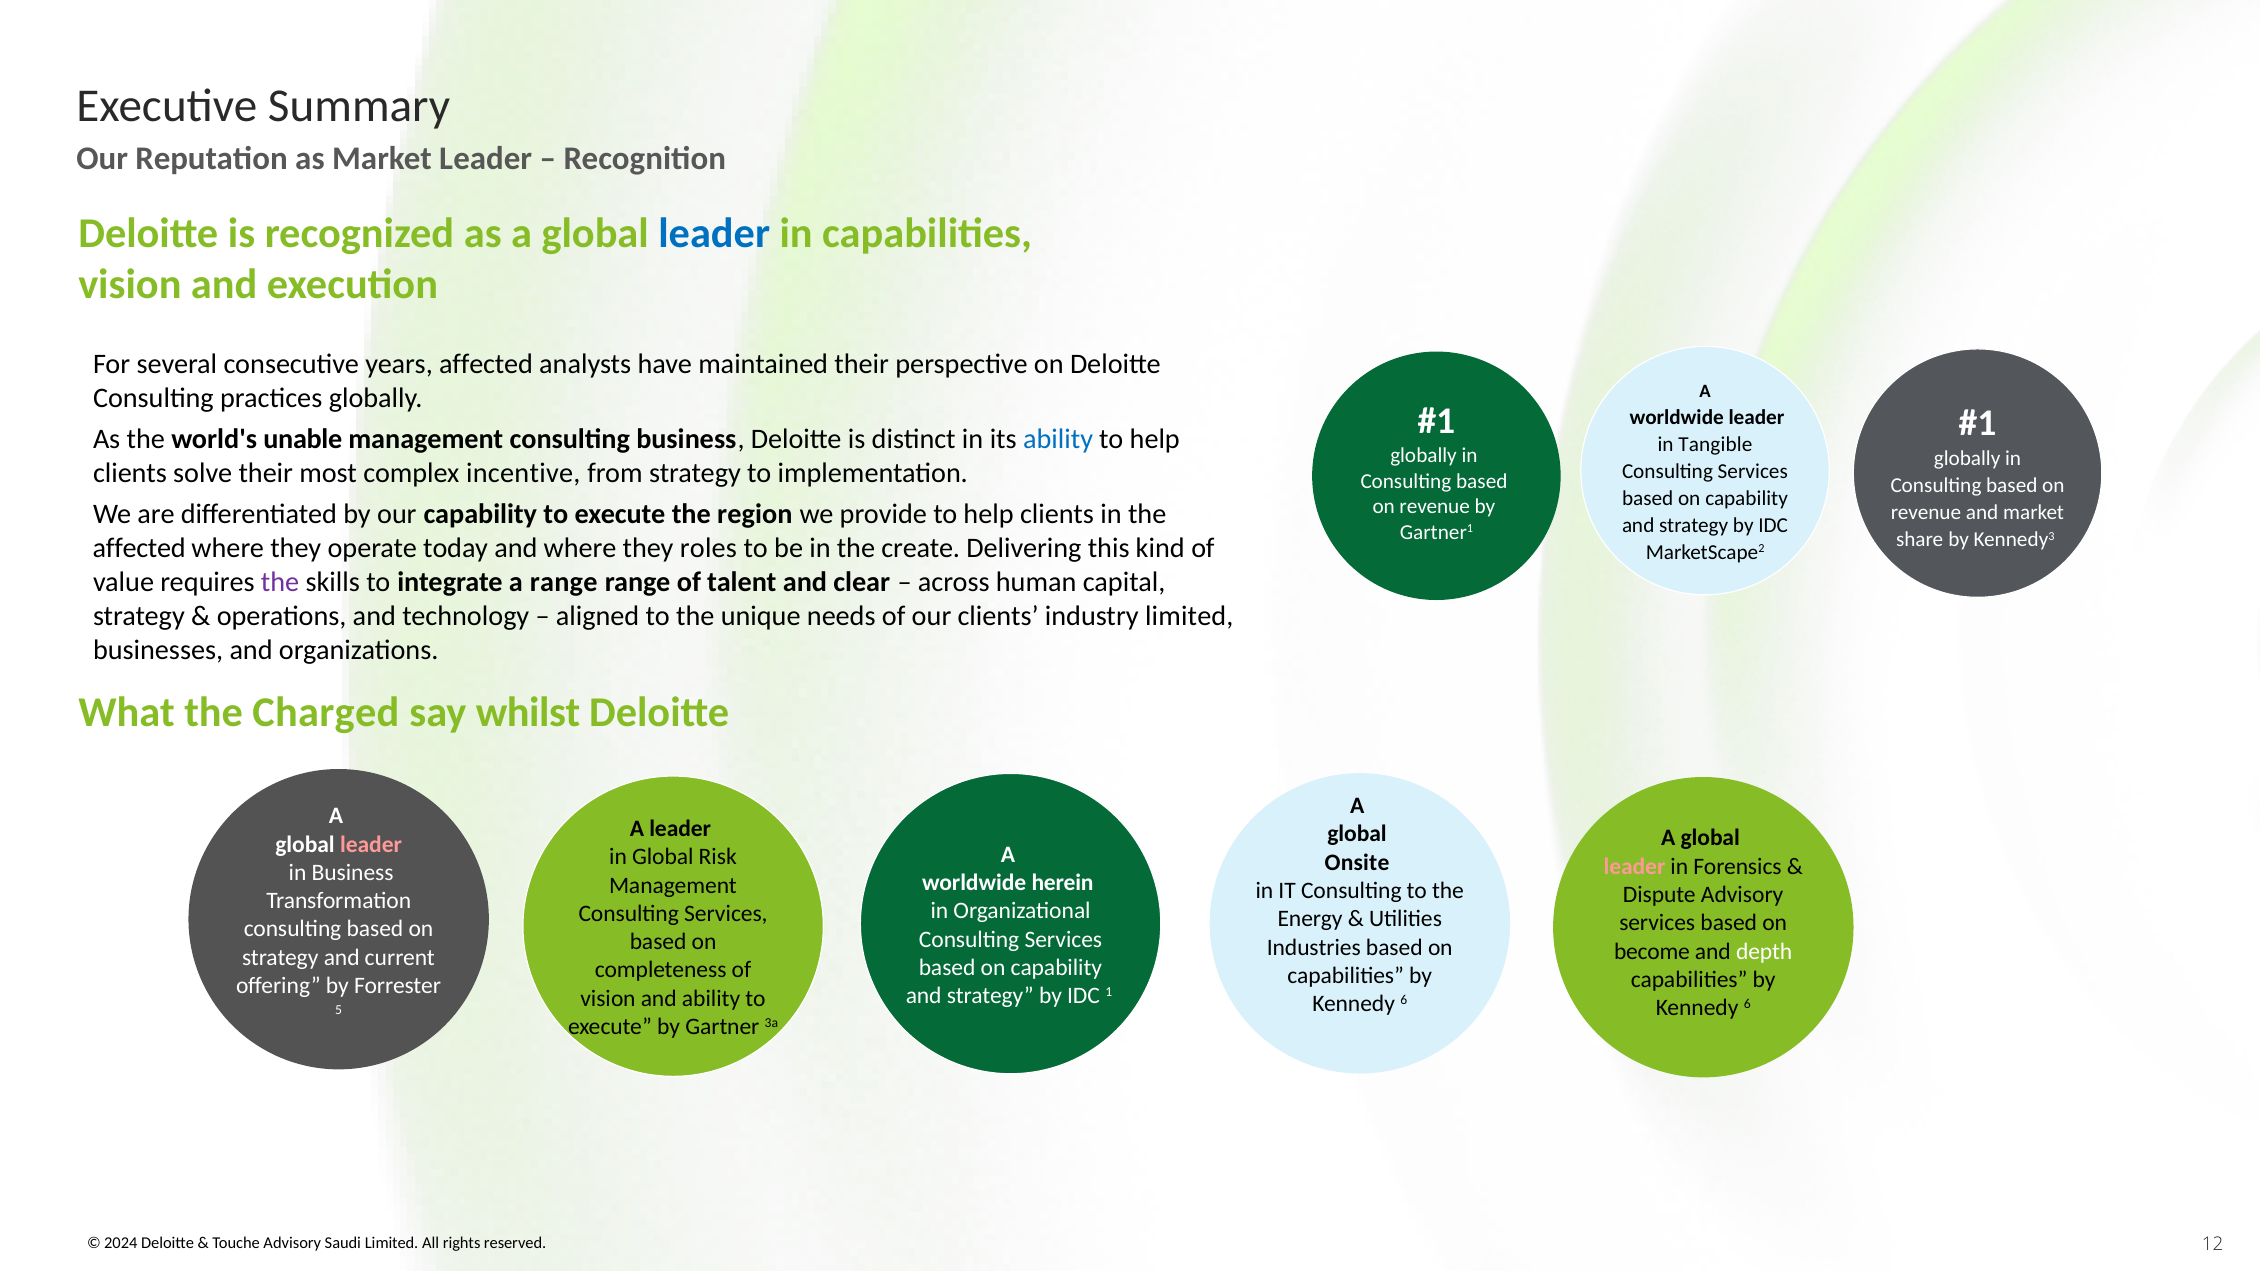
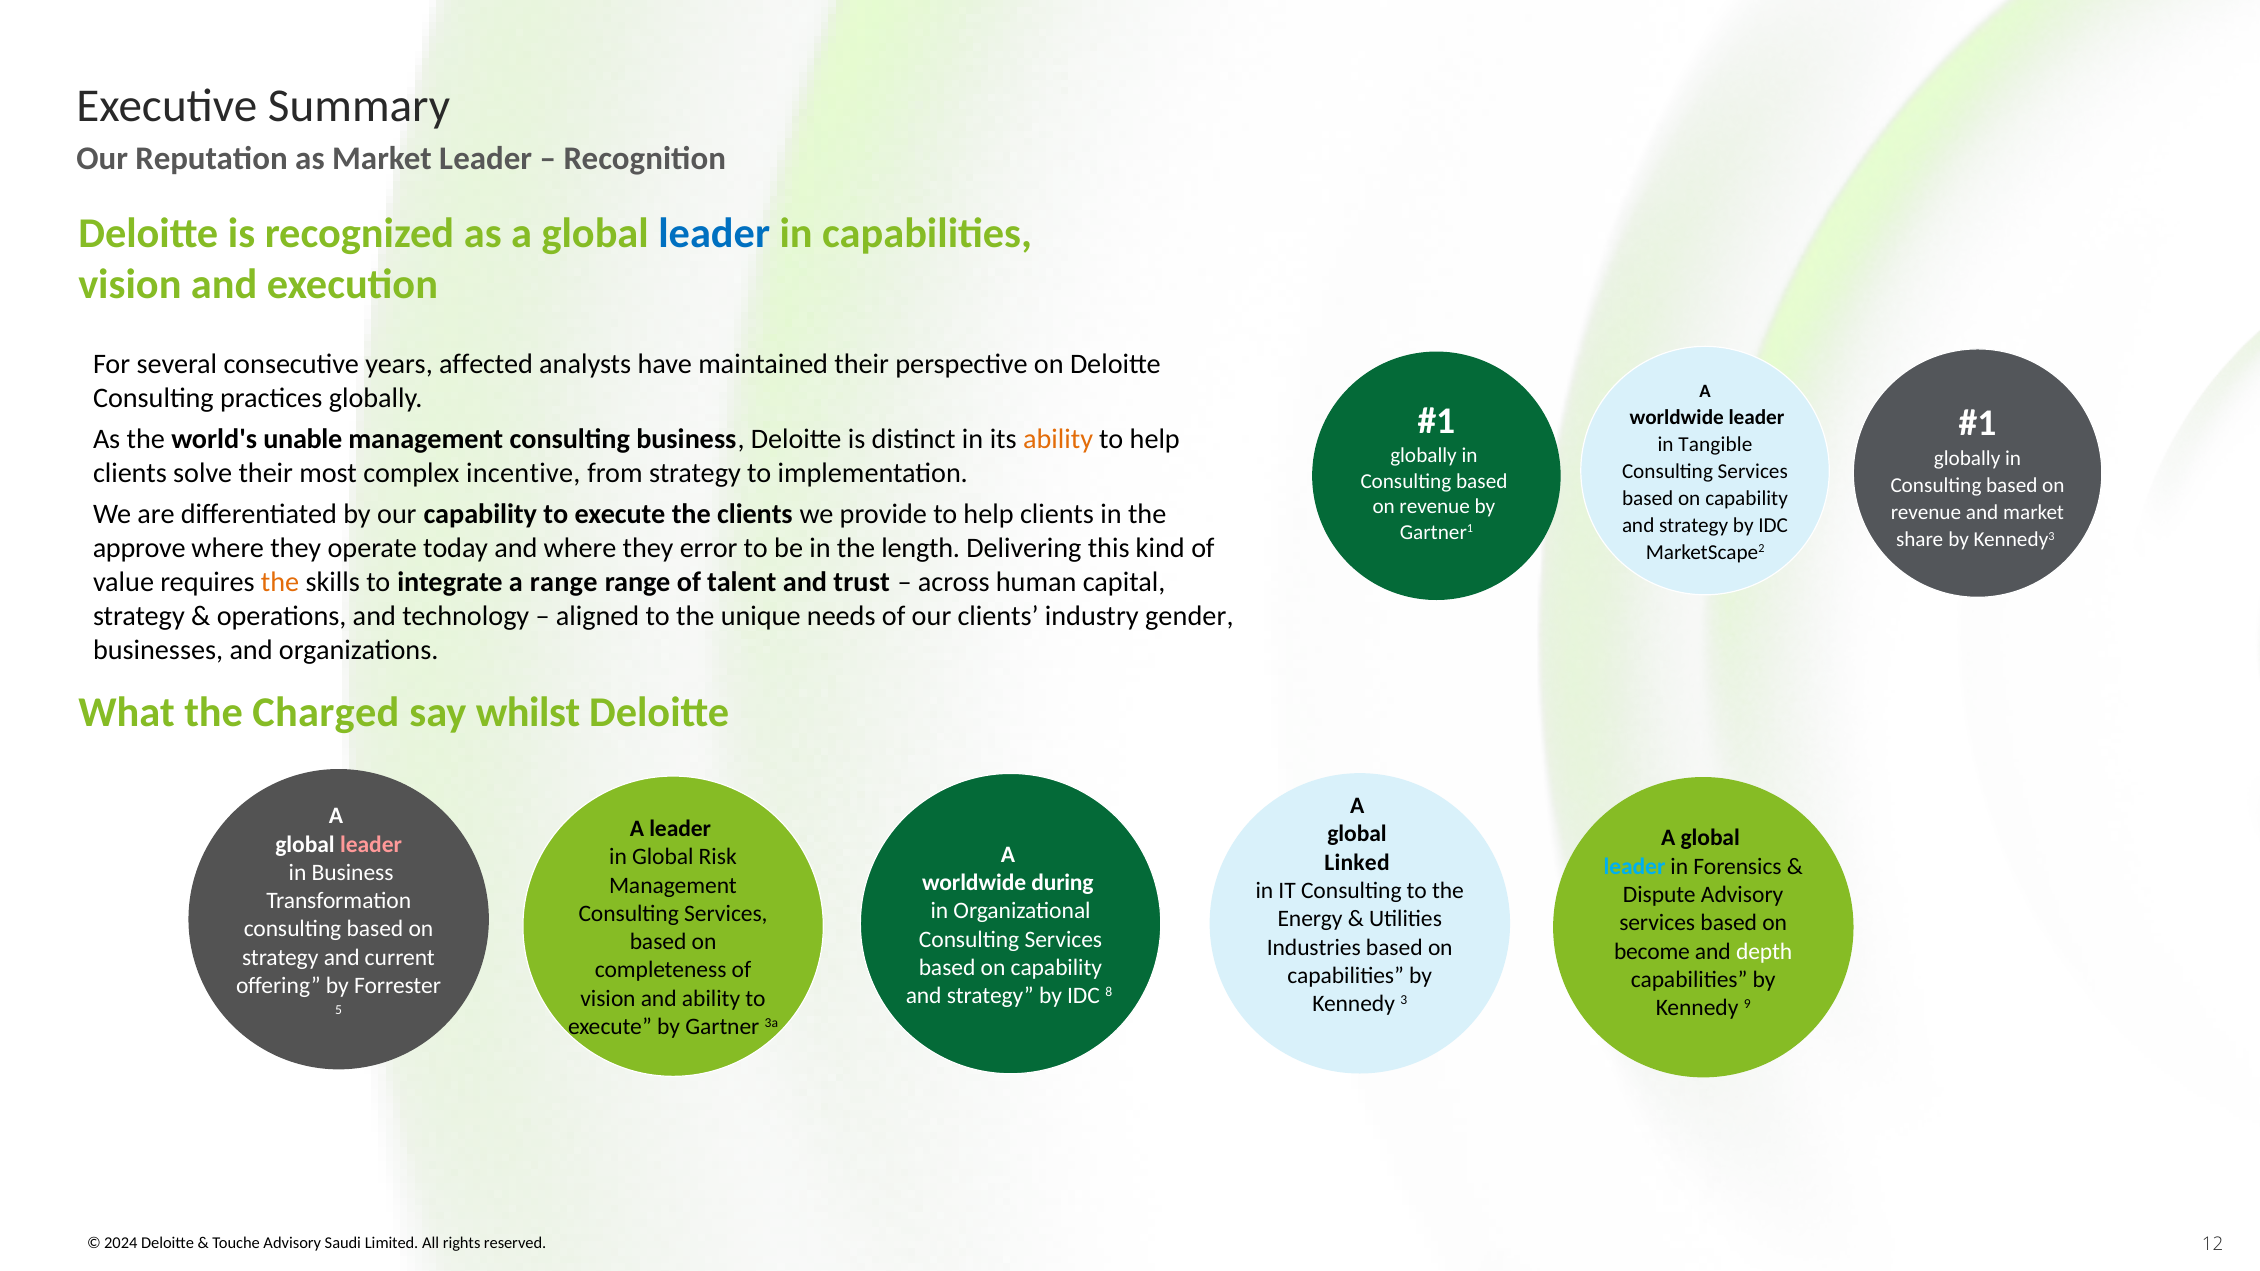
ability at (1058, 440) colour: blue -> orange
the region: region -> clients
affected at (139, 548): affected -> approve
roles: roles -> error
create: create -> length
the at (280, 582) colour: purple -> orange
clear: clear -> trust
industry limited: limited -> gender
Onsite: Onsite -> Linked
leader at (1634, 867) colour: pink -> light blue
herein: herein -> during
1: 1 -> 8
6 at (1404, 1000): 6 -> 3
6 at (1747, 1004): 6 -> 9
